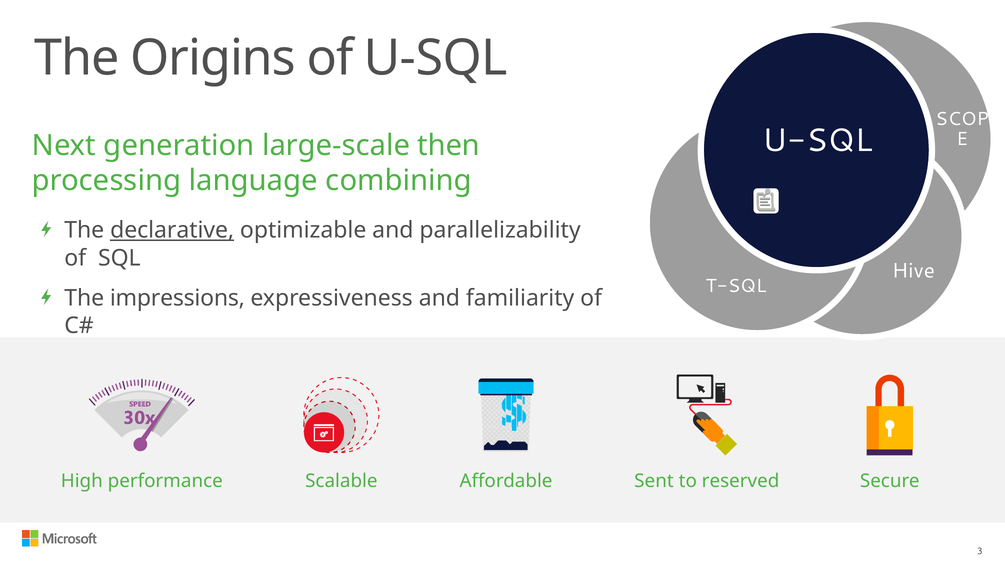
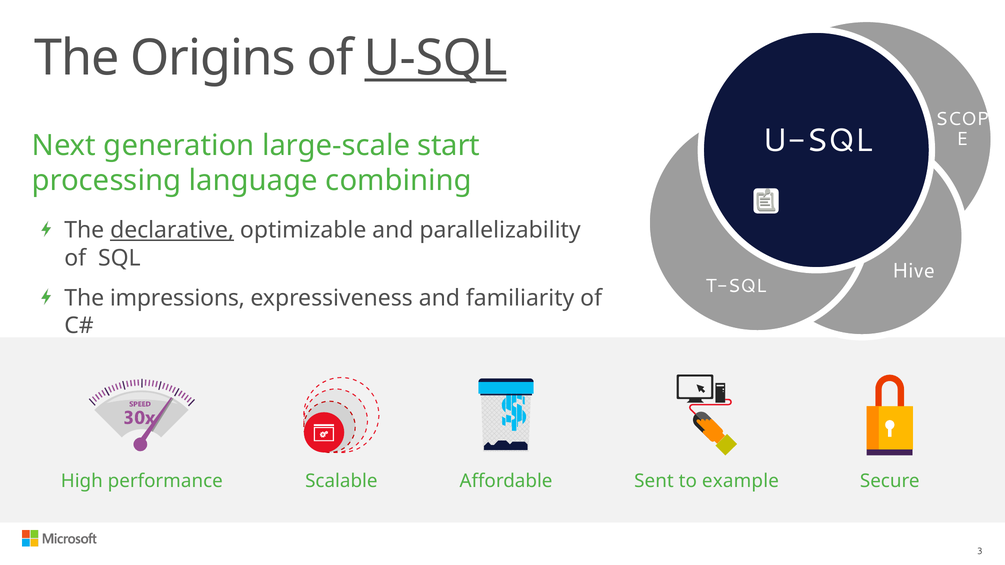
U-SQL at (436, 58) underline: none -> present
then: then -> start
reserved: reserved -> example
